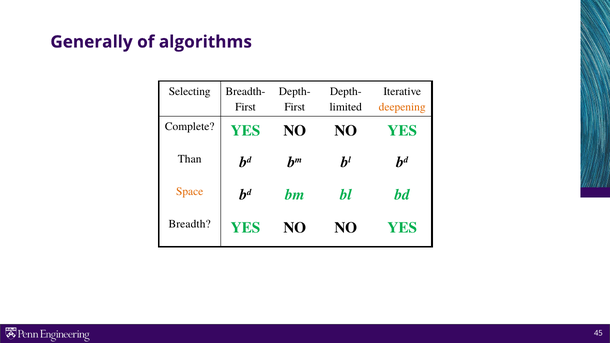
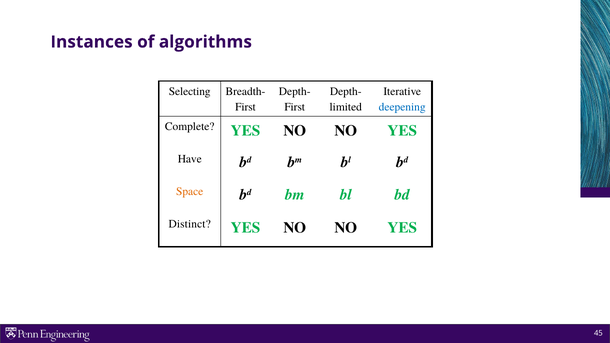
Generally: Generally -> Instances
deepening colour: orange -> blue
Than: Than -> Have
Breadth: Breadth -> Distinct
